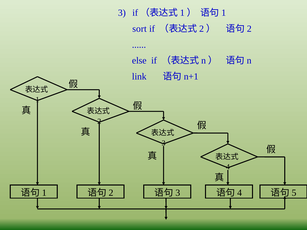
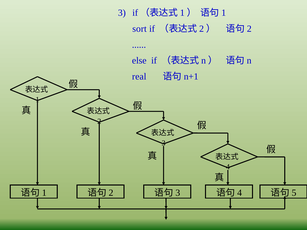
link: link -> real
